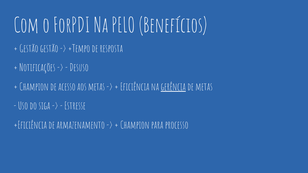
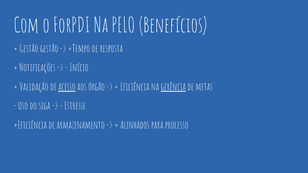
Desuso: Desuso -> Início
Champion at (34, 87): Champion -> Validação
acesso underline: none -> present
aos metas: metas -> órgão
Champion at (135, 125): Champion -> Alinhados
